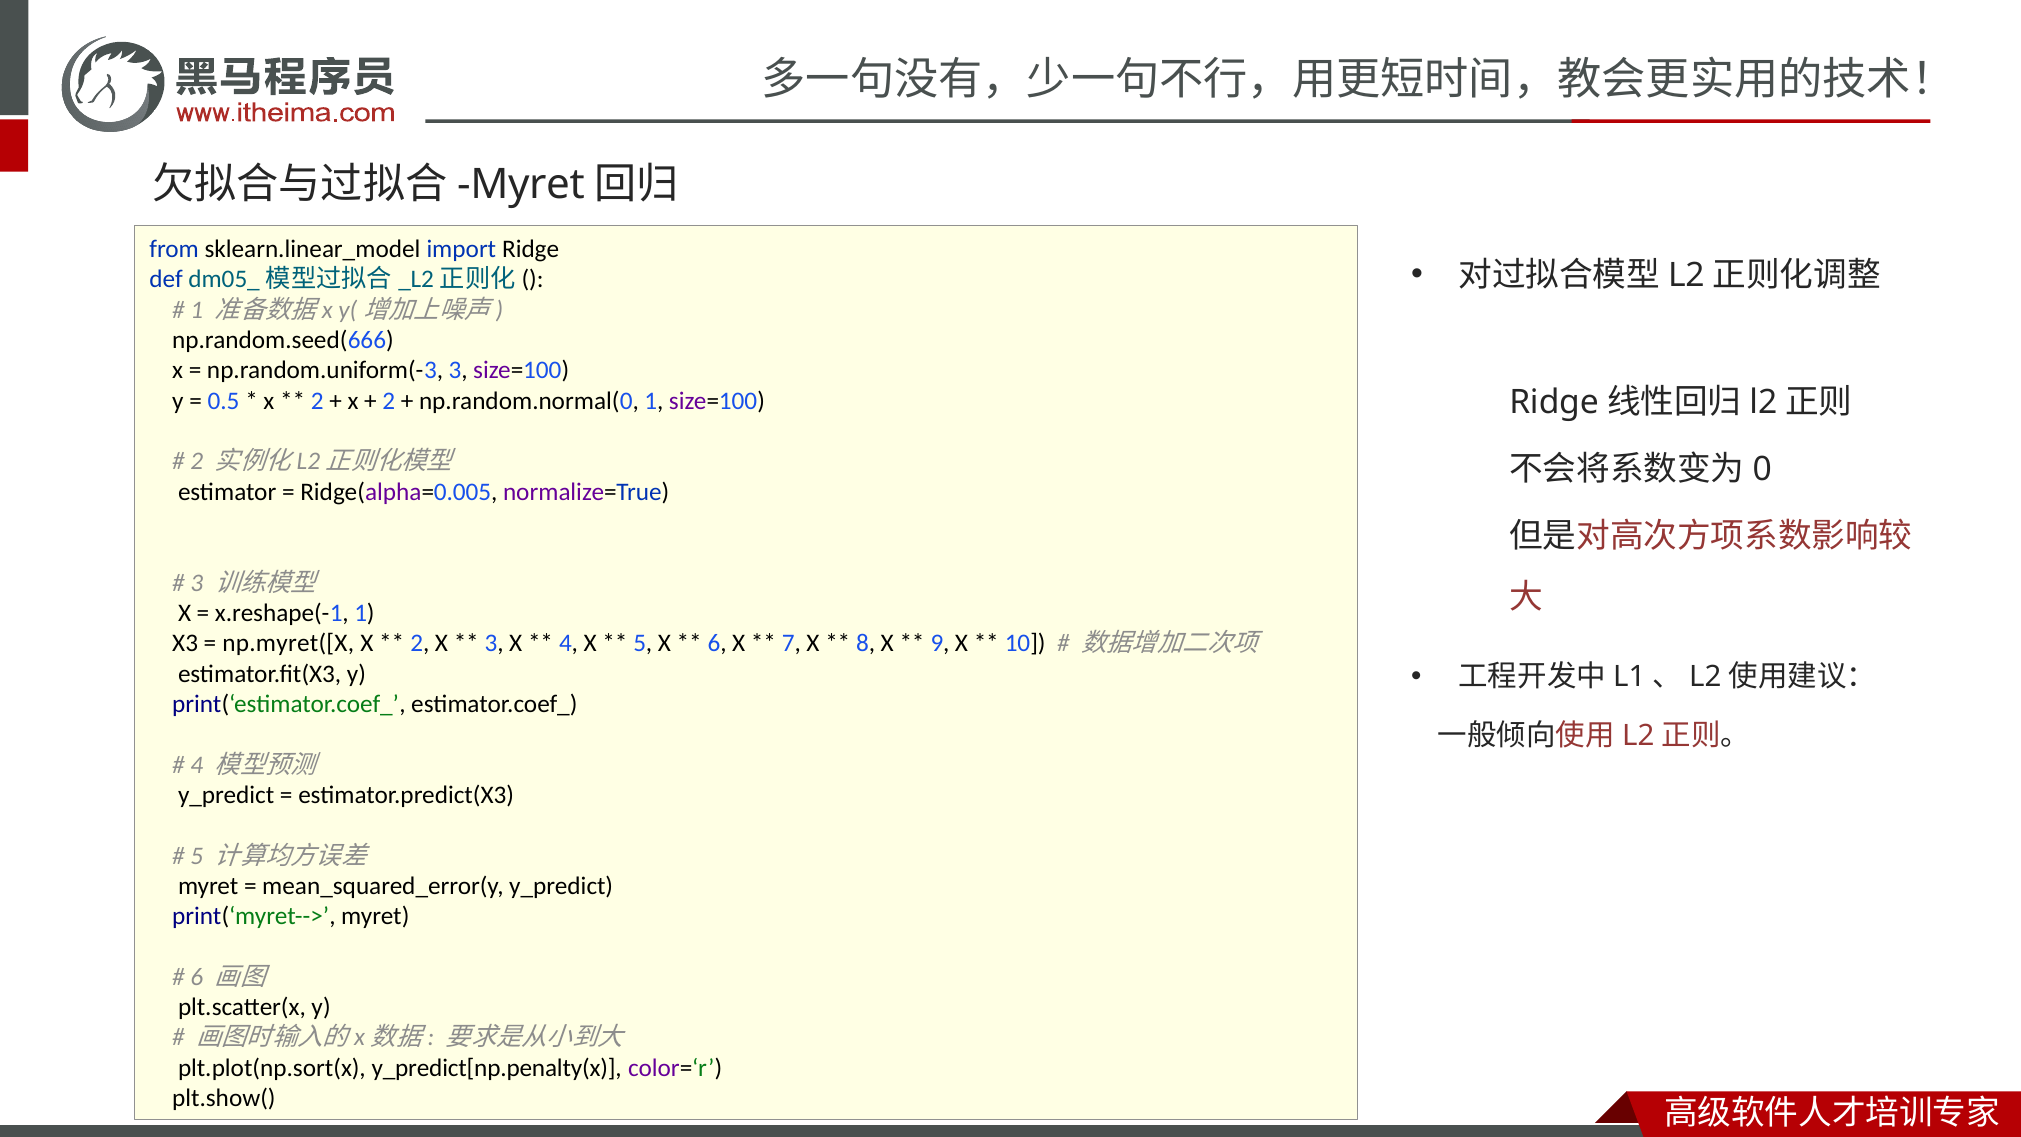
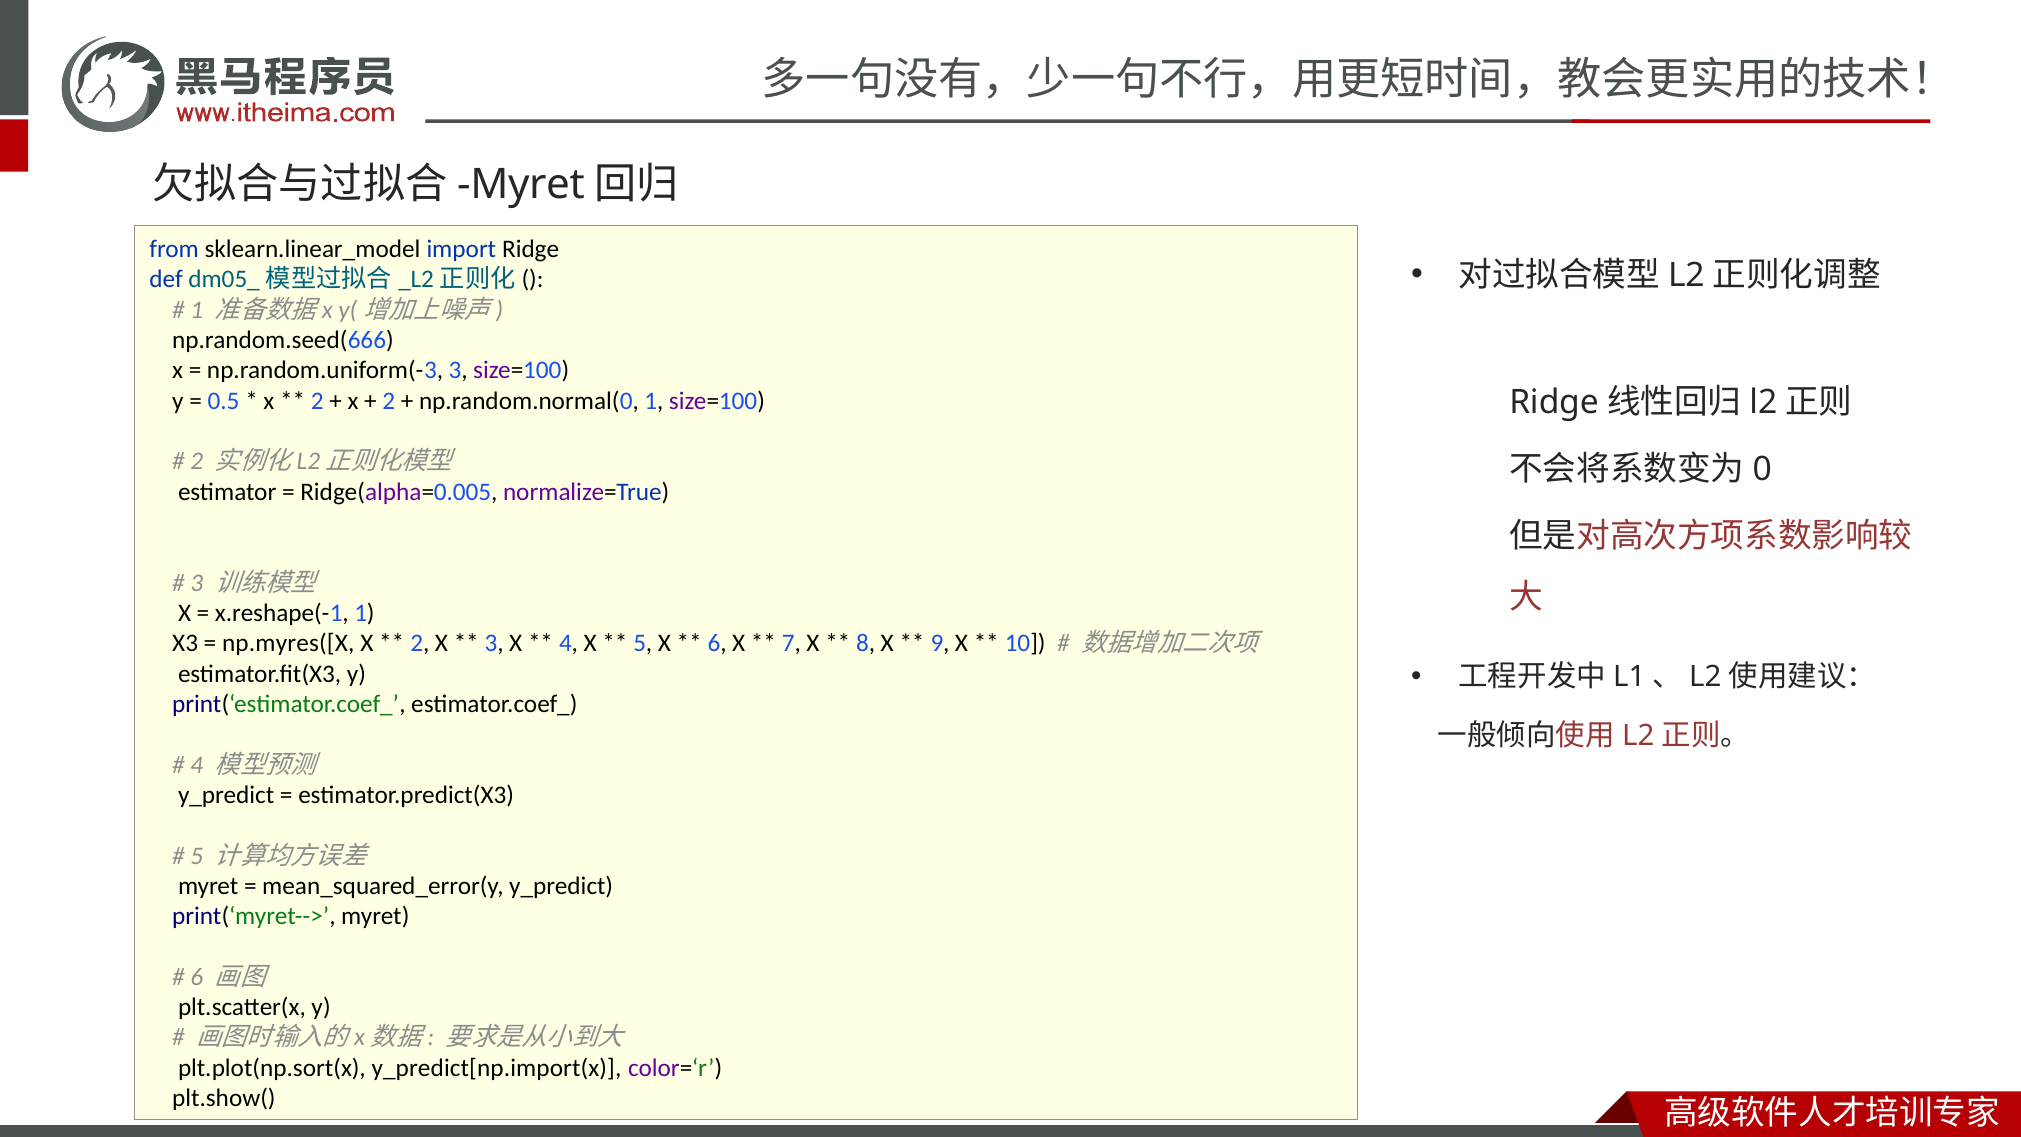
np.myret([X: np.myret([X -> np.myres([X
y_predict[np.penalty(x: y_predict[np.penalty(x -> y_predict[np.import(x
